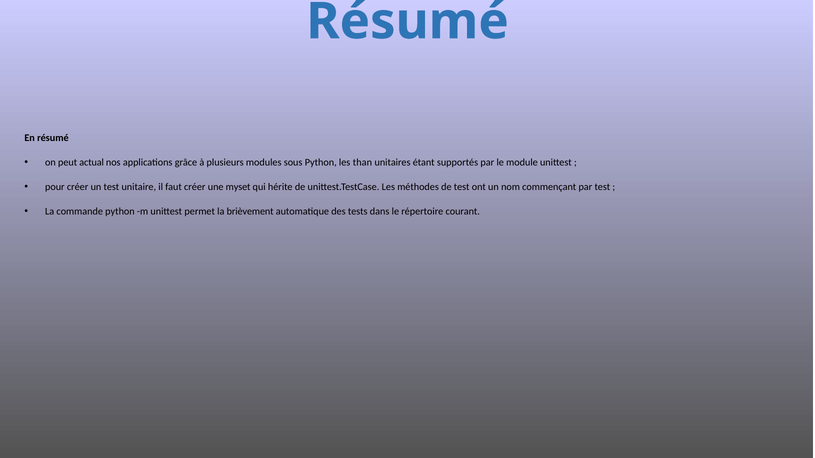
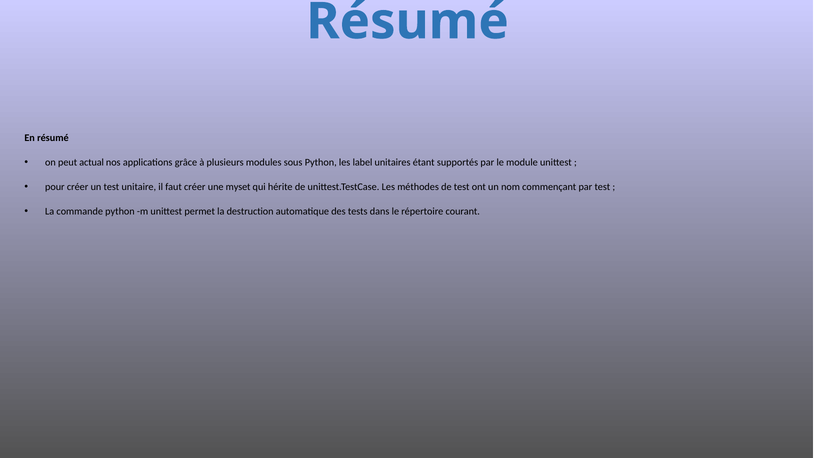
than: than -> label
brièvement: brièvement -> destruction
